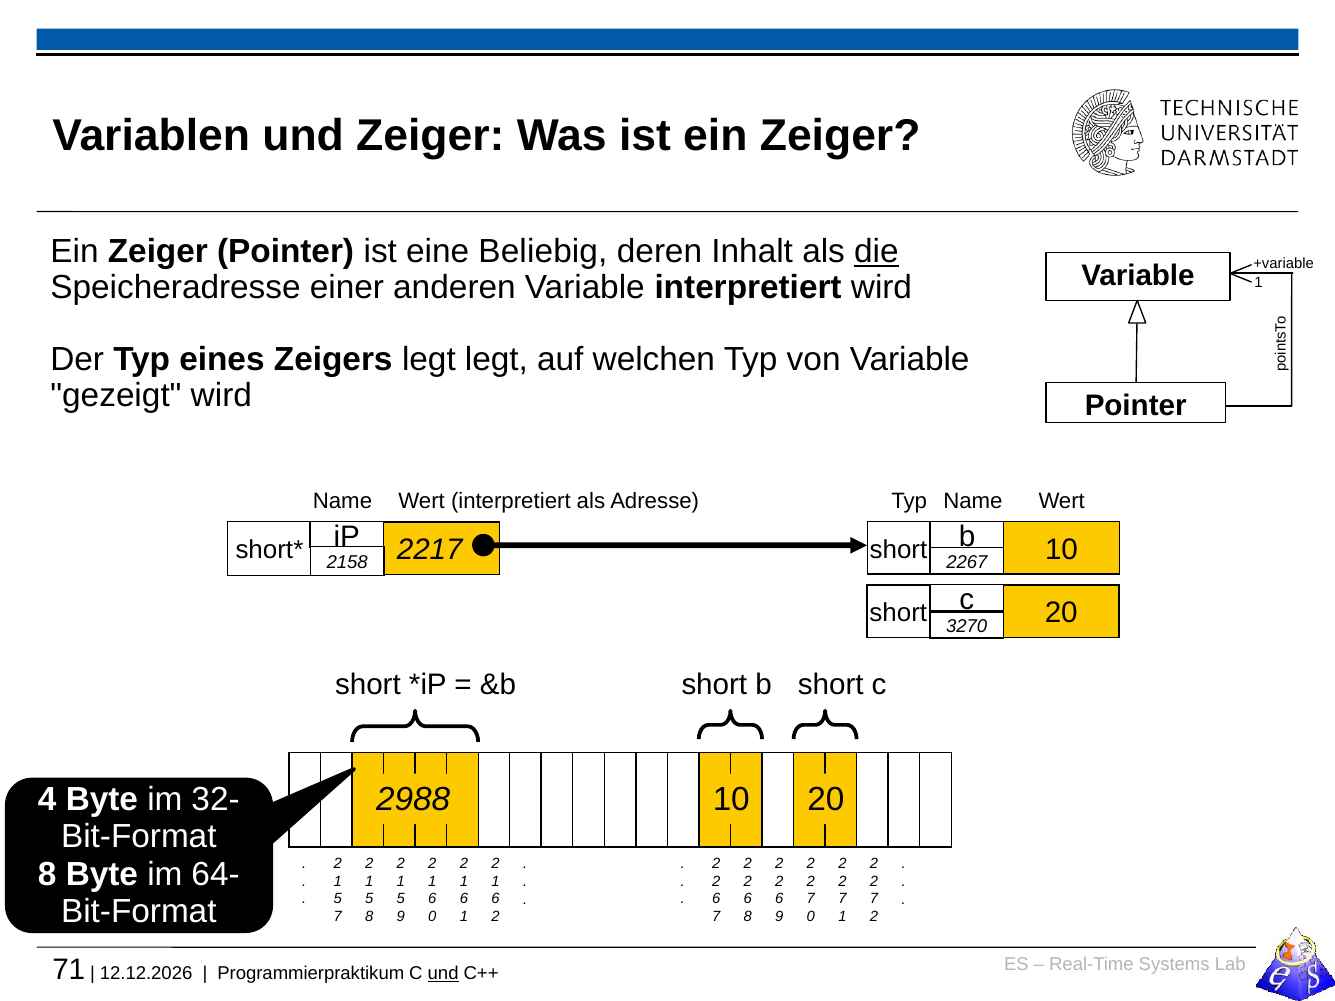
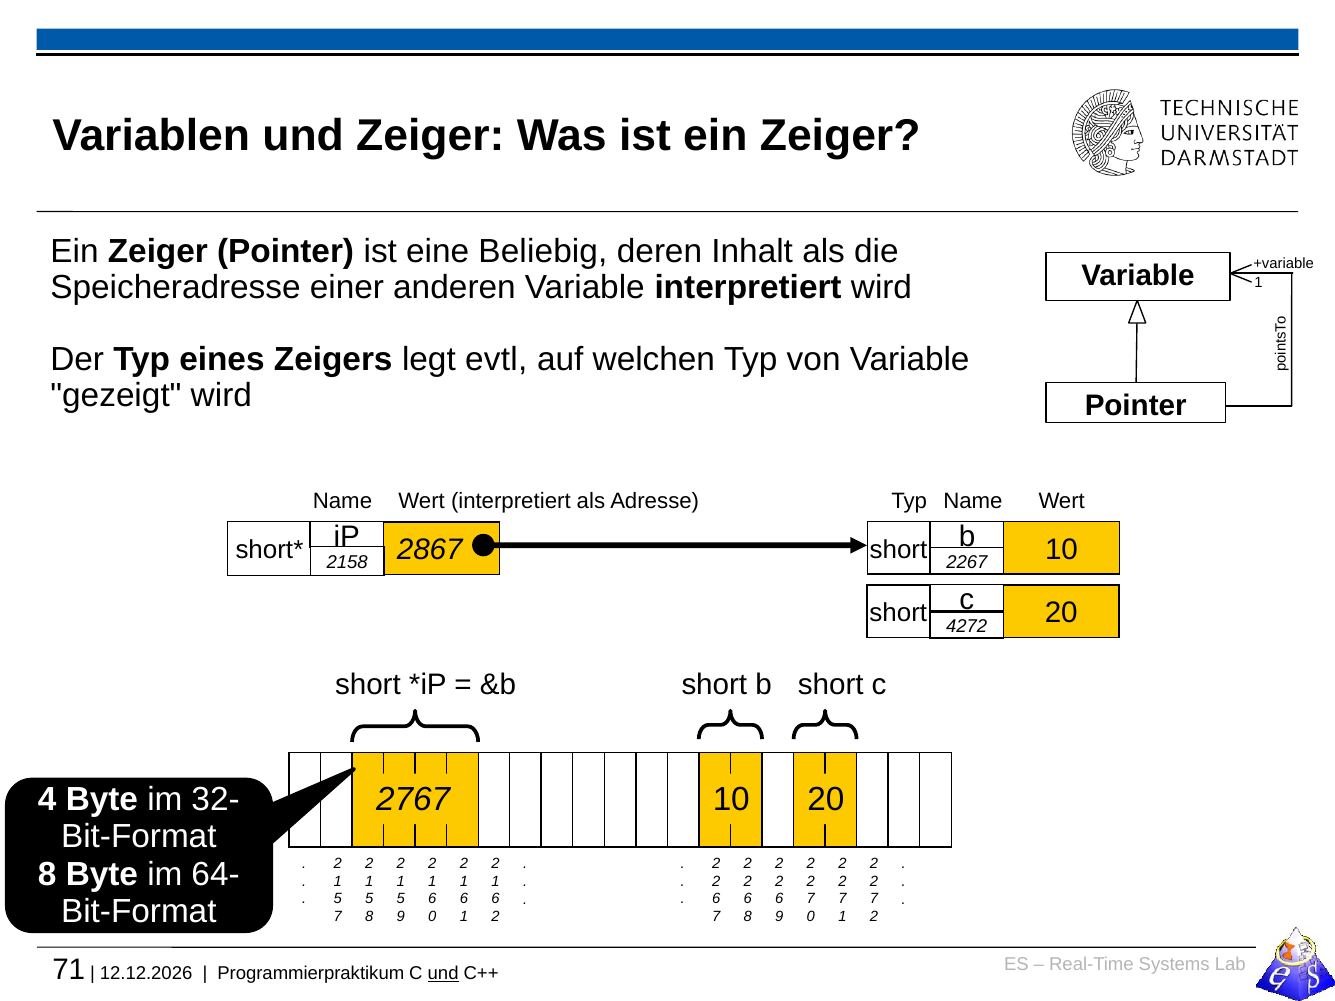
die underline: present -> none
legt legt: legt -> evtl
2217: 2217 -> 2867
3270: 3270 -> 4272
2988: 2988 -> 2767
